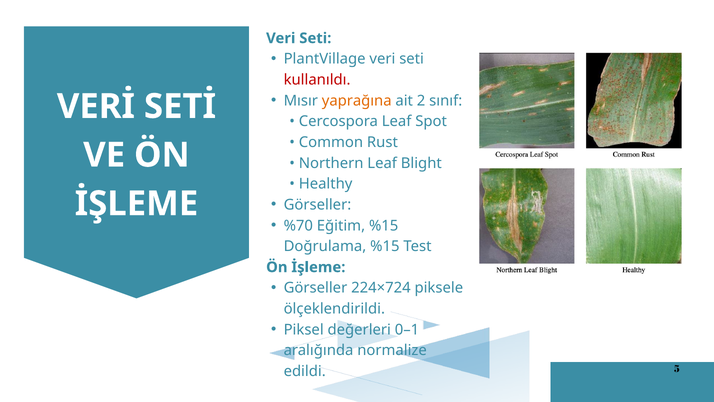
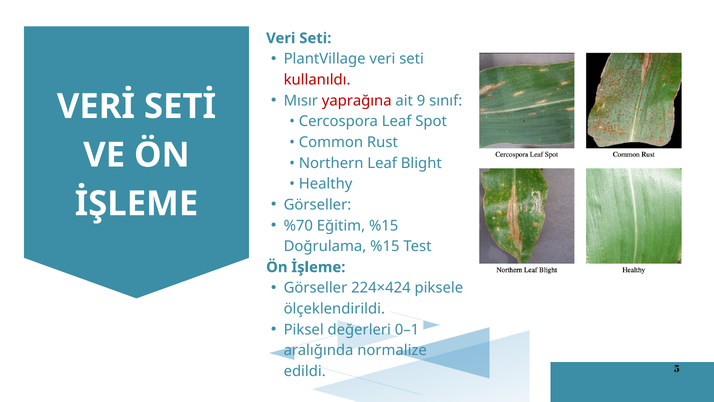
yaprağına colour: orange -> red
2: 2 -> 9
224×724: 224×724 -> 224×424
